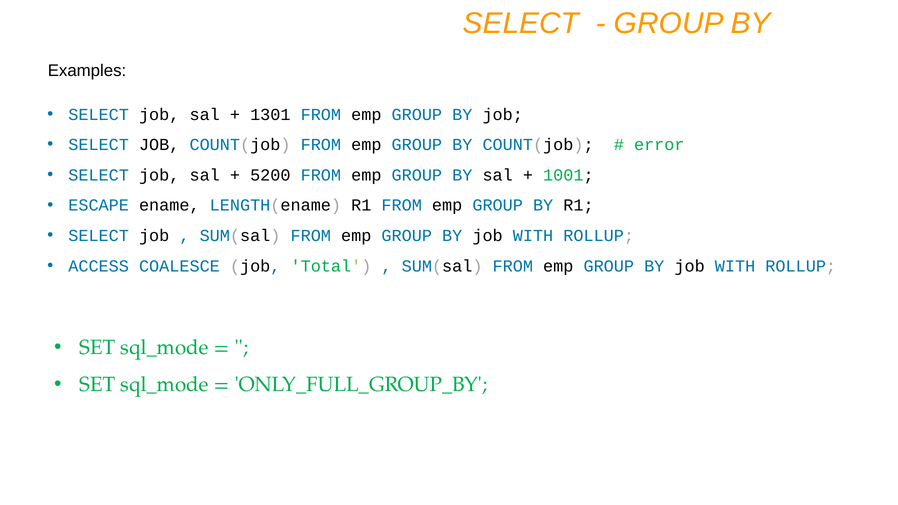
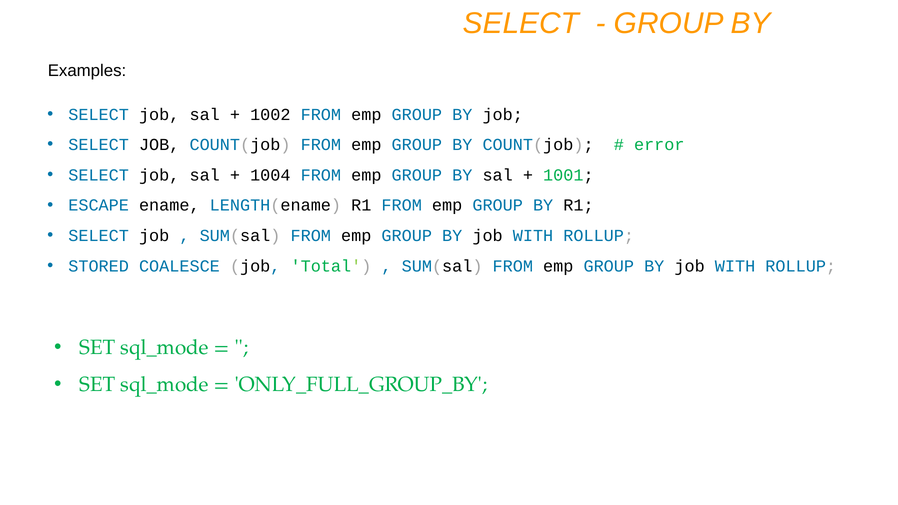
1301: 1301 -> 1002
5200: 5200 -> 1004
ACCESS: ACCESS -> STORED
